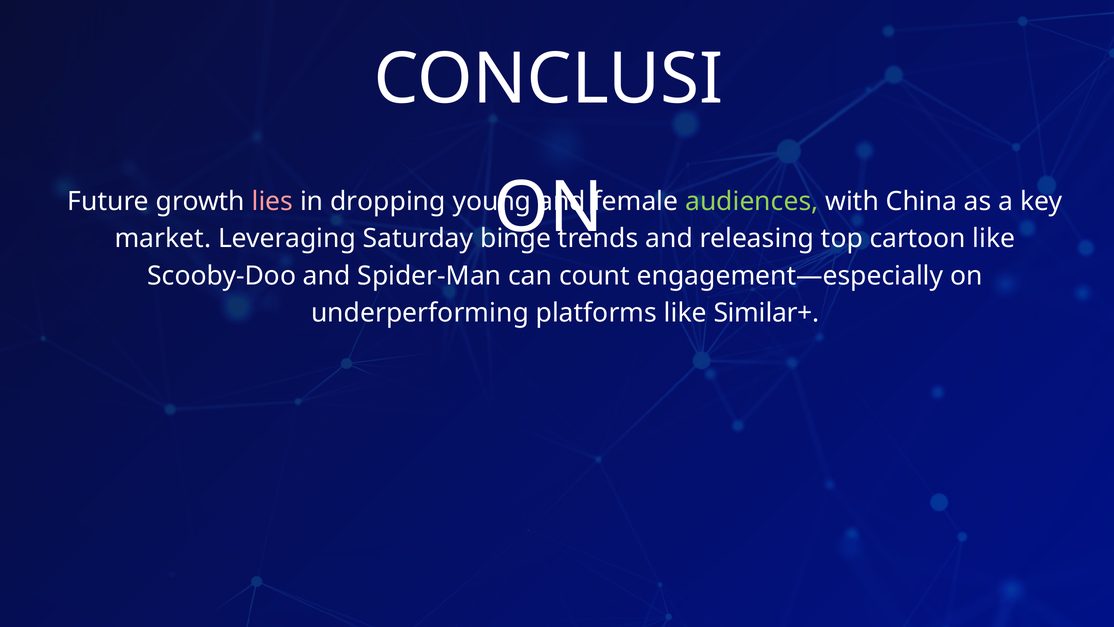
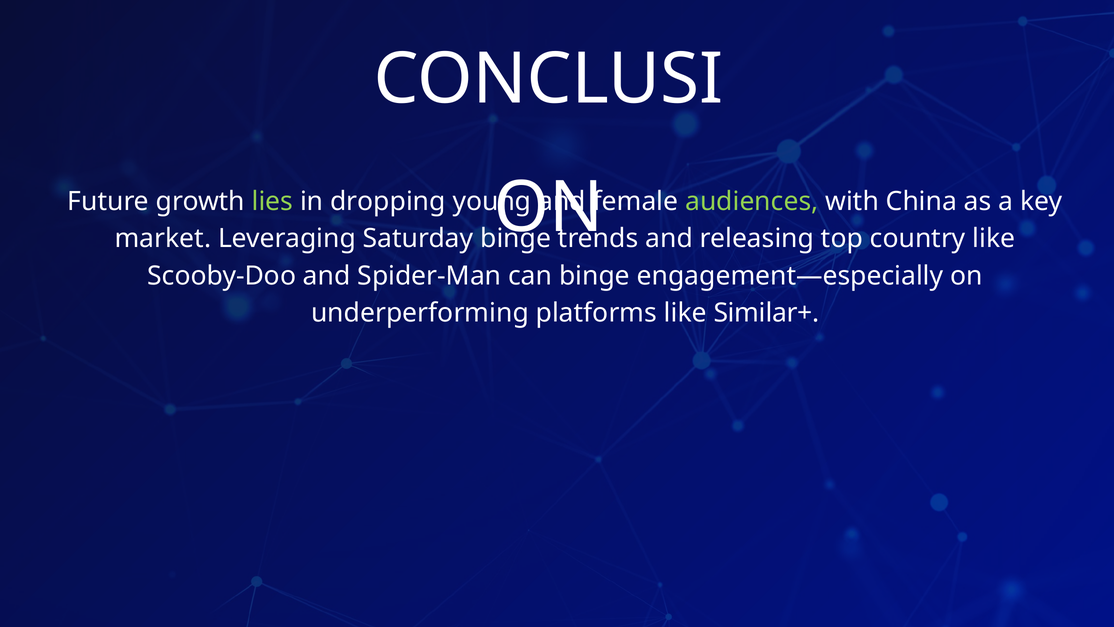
lies colour: pink -> light green
cartoon: cartoon -> country
can count: count -> binge
